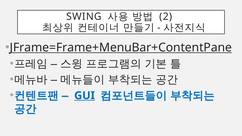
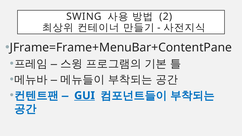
JFrame=Frame+MenuBar+ContentPane underline: present -> none
